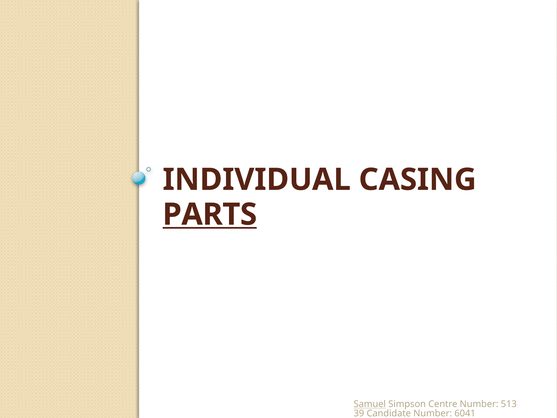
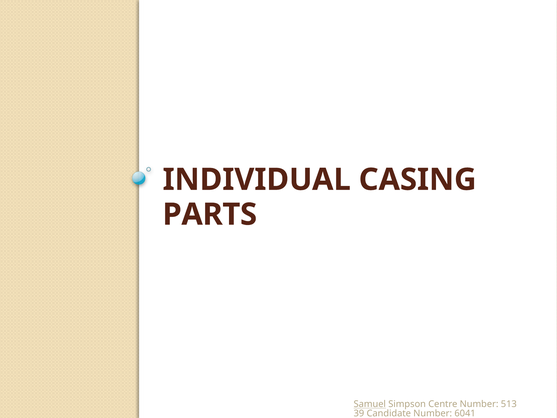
PARTS underline: present -> none
